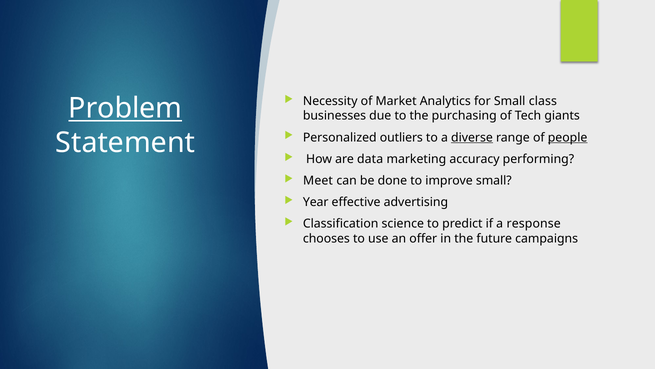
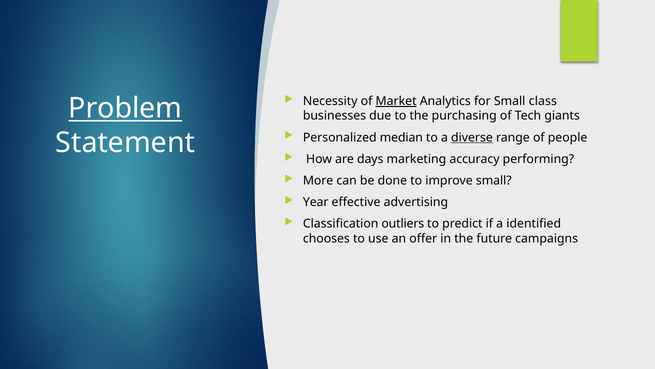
Market underline: none -> present
outliers: outliers -> median
people underline: present -> none
data: data -> days
Meet: Meet -> More
science: science -> outliers
response: response -> identified
